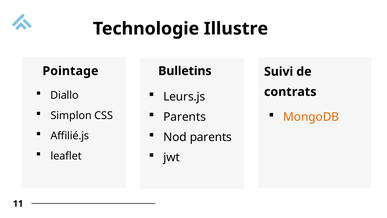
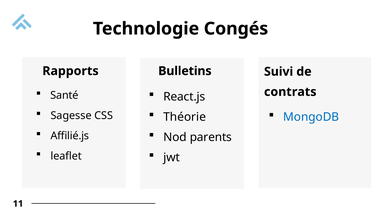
Illustre: Illustre -> Congés
Pointage: Pointage -> Rapports
Diallo: Diallo -> Santé
Leurs.js: Leurs.js -> React.js
Simplon: Simplon -> Sagesse
Parents at (185, 117): Parents -> Théorie
MongoDB colour: orange -> blue
